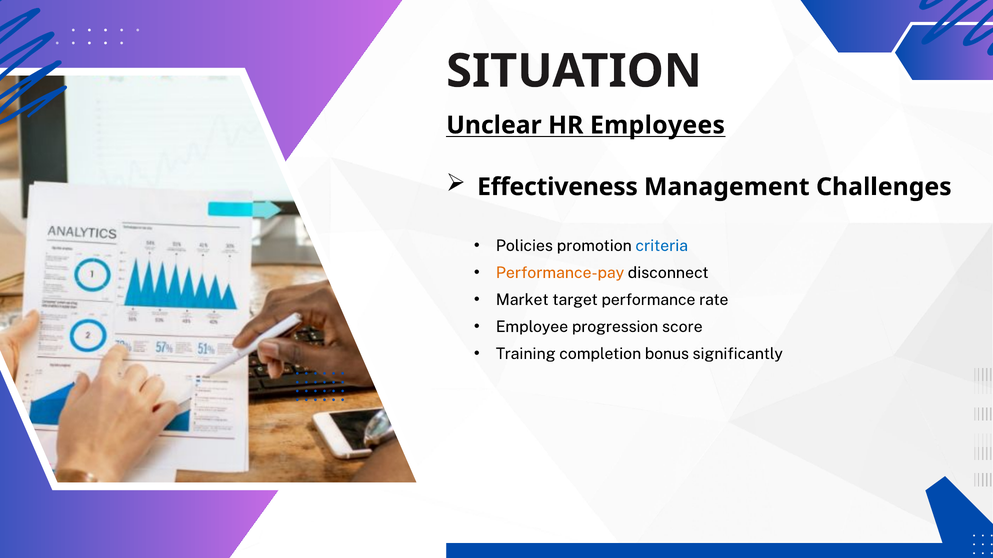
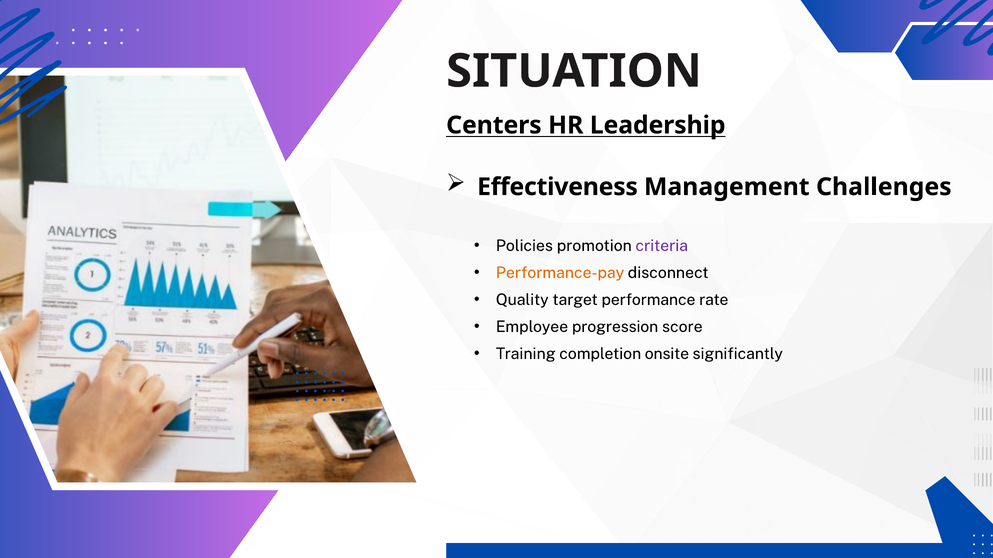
Unclear: Unclear -> Centers
Employees: Employees -> Leadership
criteria colour: blue -> purple
Market: Market -> Quality
bonus: bonus -> onsite
